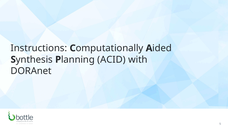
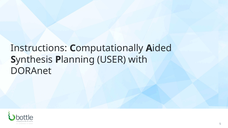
ACID: ACID -> USER
